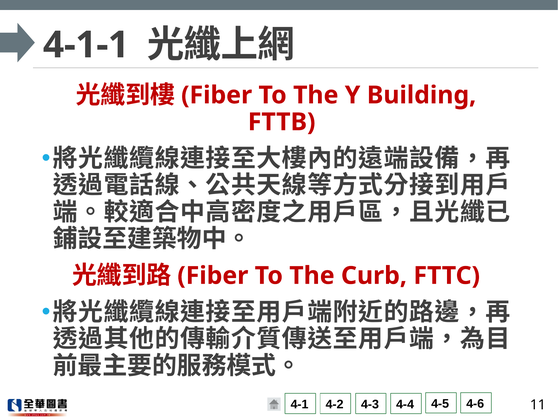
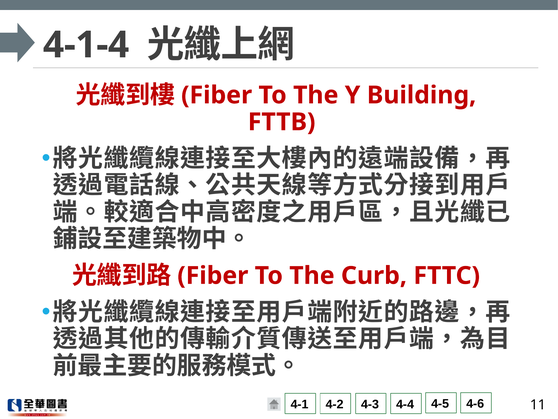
4-1-1: 4-1-1 -> 4-1-4
